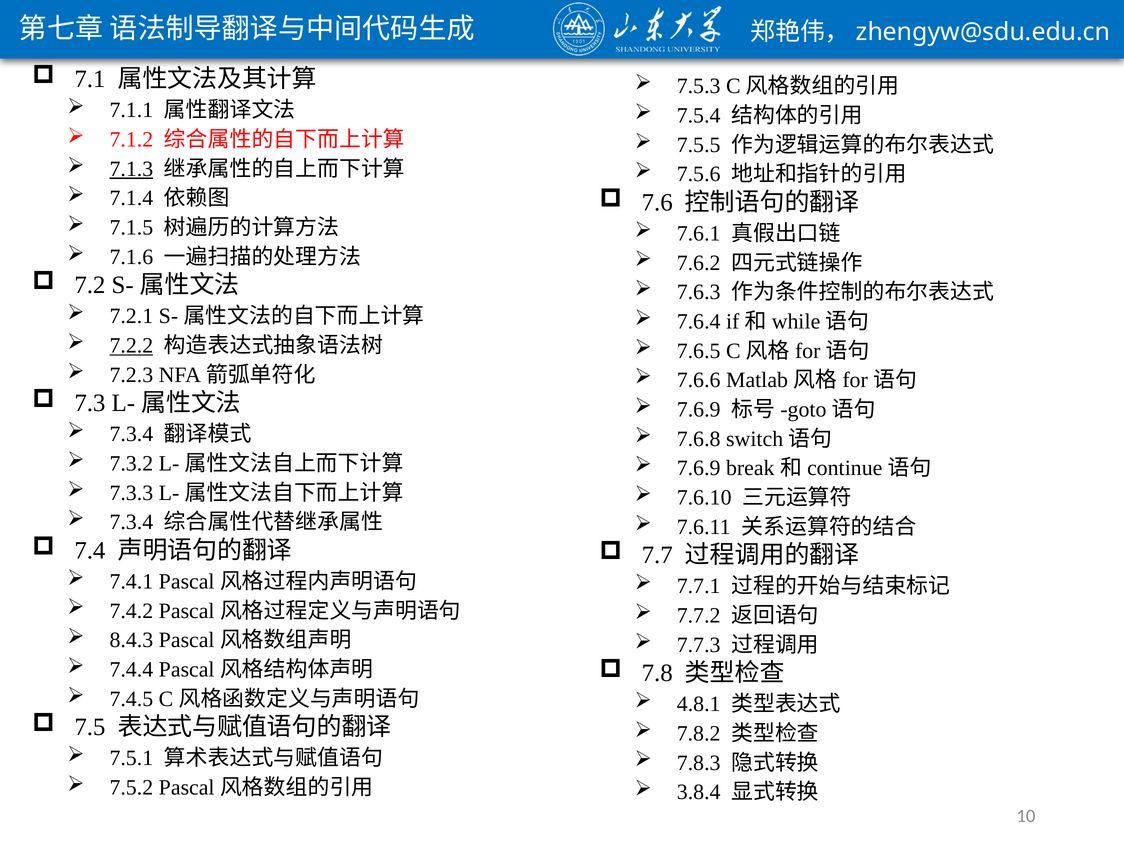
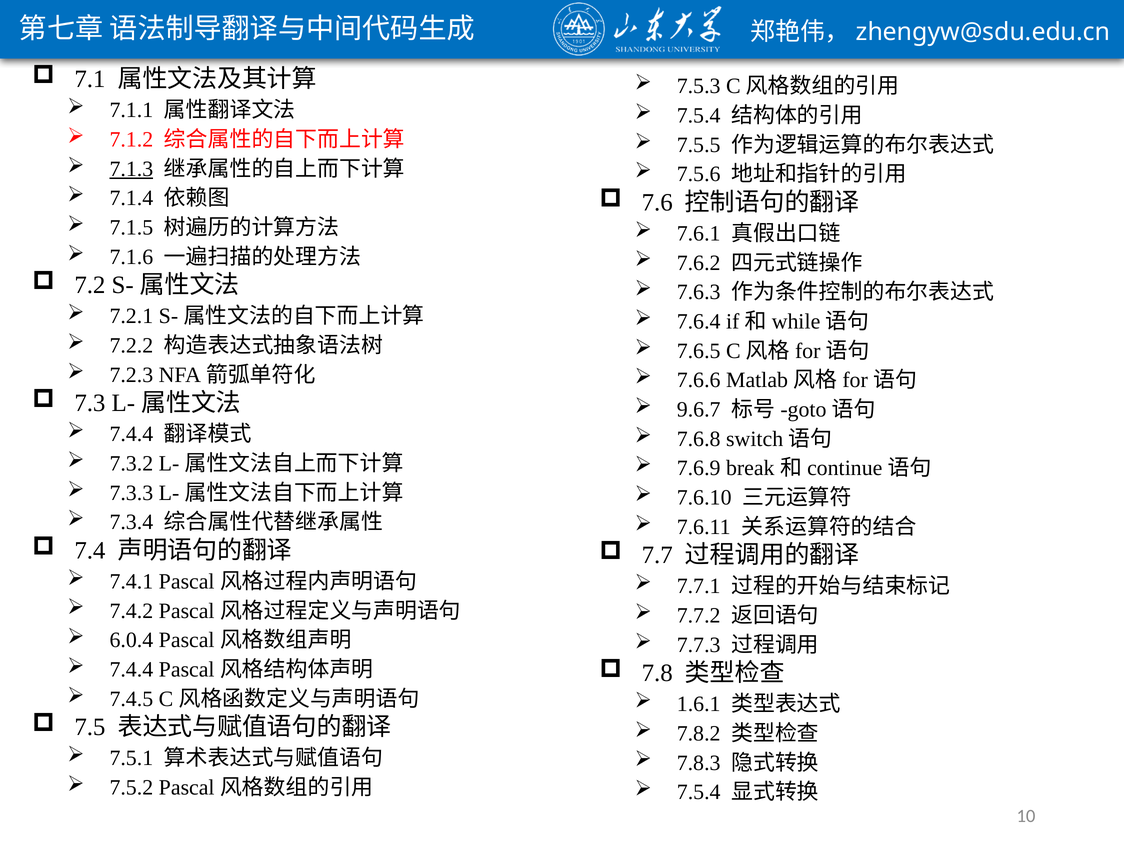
7.2.2 underline: present -> none
7.6.9 at (699, 410): 7.6.9 -> 9.6.7
7.3.4 at (131, 434): 7.3.4 -> 7.4.4
8.4.3: 8.4.3 -> 6.0.4
4.8.1: 4.8.1 -> 1.6.1
3.8.4 at (699, 792): 3.8.4 -> 7.5.4
